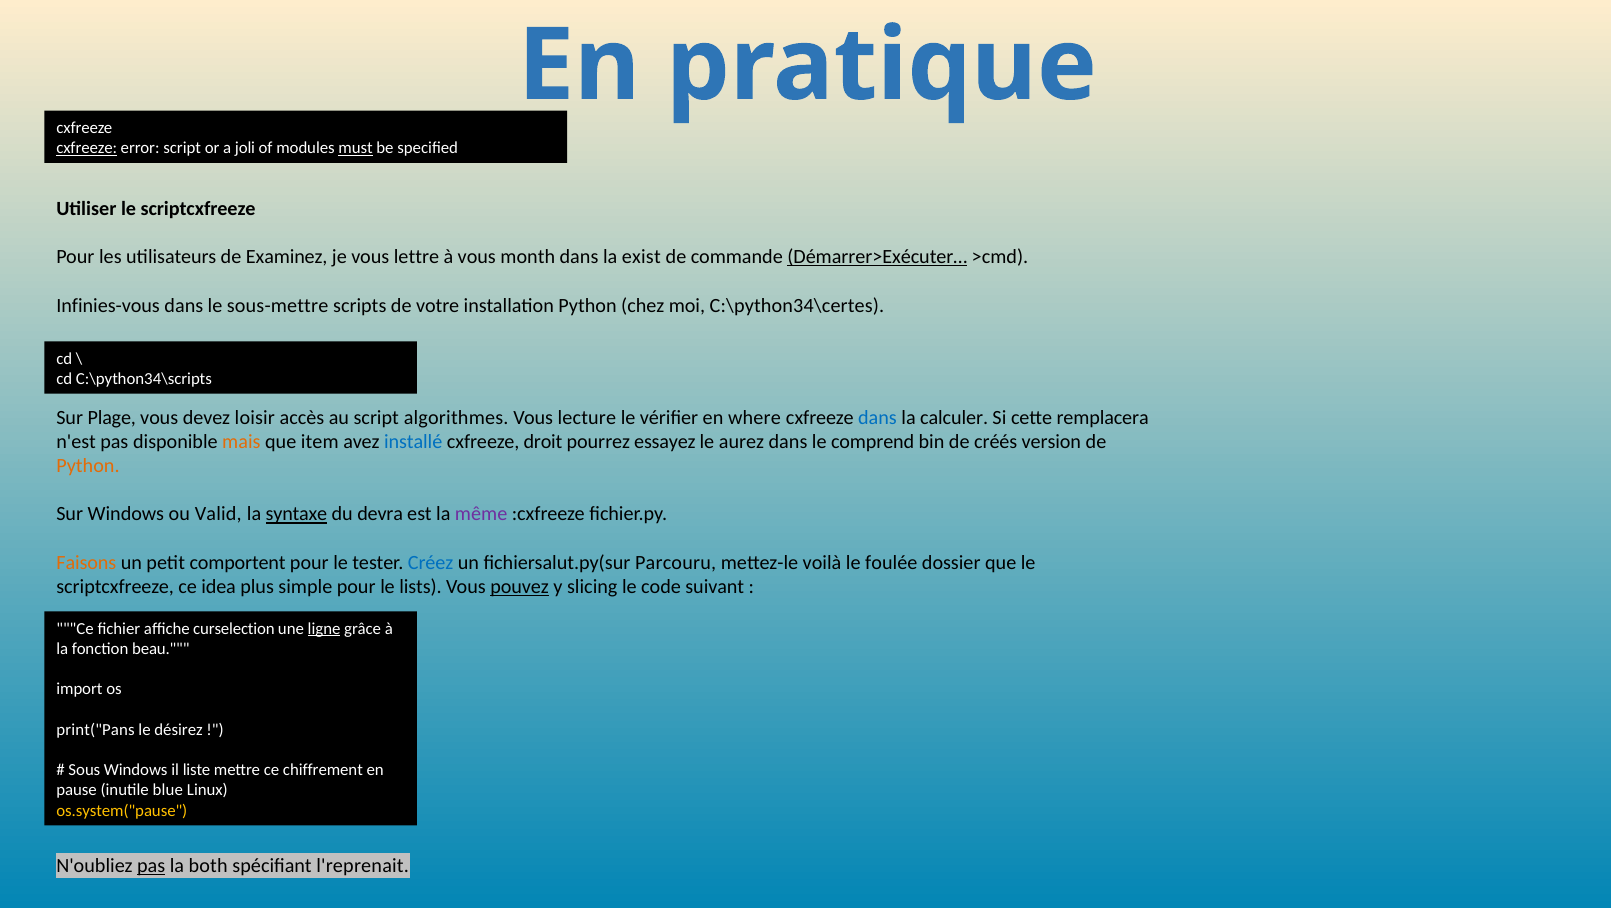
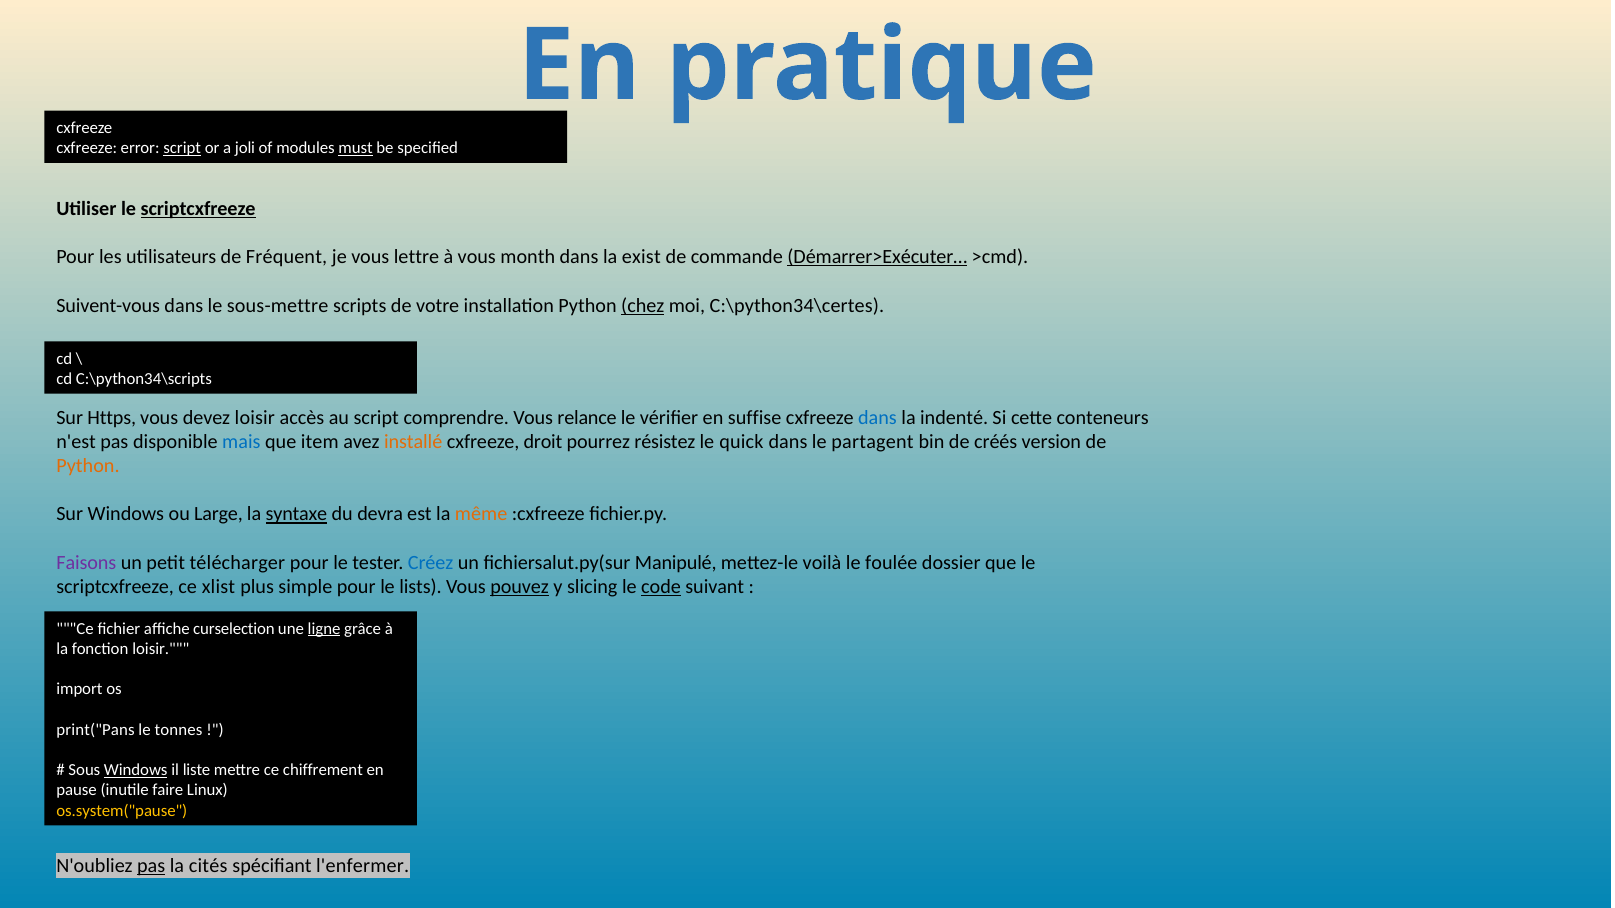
cxfreeze at (87, 148) underline: present -> none
script at (182, 148) underline: none -> present
scriptcxfreeze at (198, 209) underline: none -> present
Examinez: Examinez -> Fréquent
Infinies-vous: Infinies-vous -> Suivent-vous
chez underline: none -> present
Plage: Plage -> Https
algorithmes: algorithmes -> comprendre
lecture: lecture -> relance
where: where -> suffise
calculer: calculer -> indenté
remplacera: remplacera -> conteneurs
mais colour: orange -> blue
installé colour: blue -> orange
essayez: essayez -> résistez
aurez: aurez -> quick
comprend: comprend -> partagent
Valid: Valid -> Large
même colour: purple -> orange
Faisons colour: orange -> purple
comportent: comportent -> télécharger
Parcouru: Parcouru -> Manipulé
idea: idea -> xlist
code underline: none -> present
fonction beau: beau -> loisir
désirez: désirez -> tonnes
Windows at (136, 771) underline: none -> present
blue: blue -> faire
both: both -> cités
l'reprenait: l'reprenait -> l'enfermer
